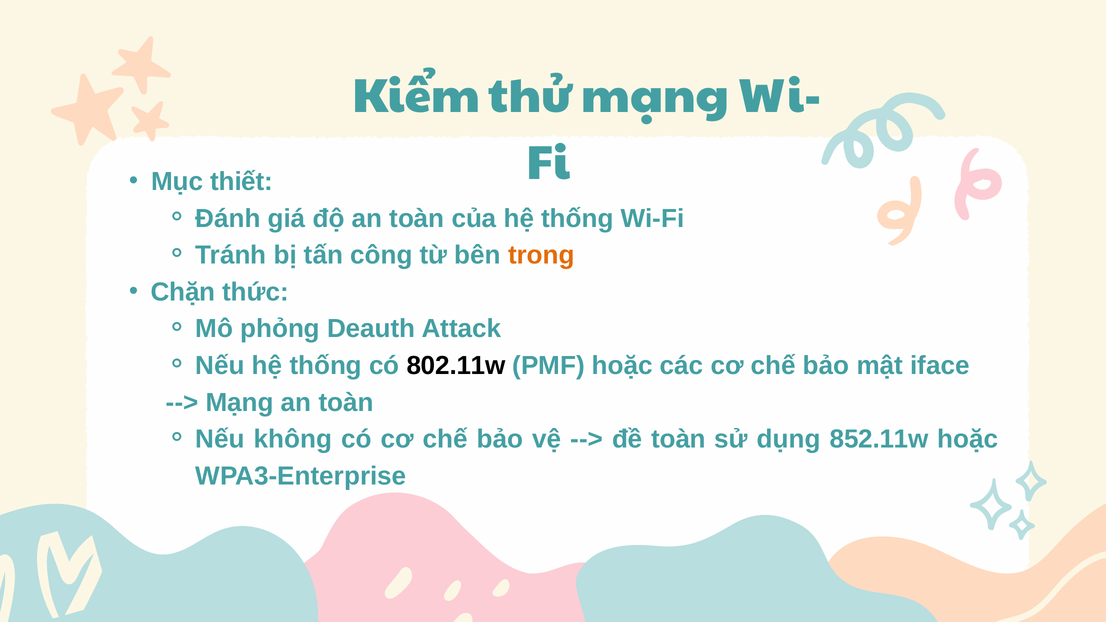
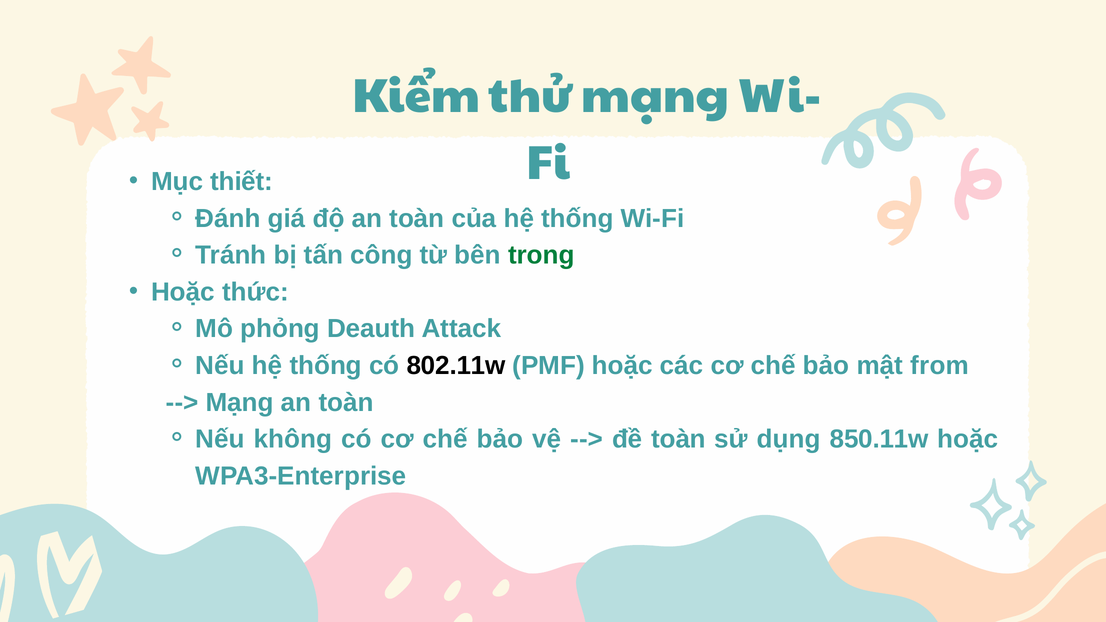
trong colour: orange -> green
Chặn at (183, 292): Chặn -> Hoặc
iface: iface -> from
852.11w: 852.11w -> 850.11w
